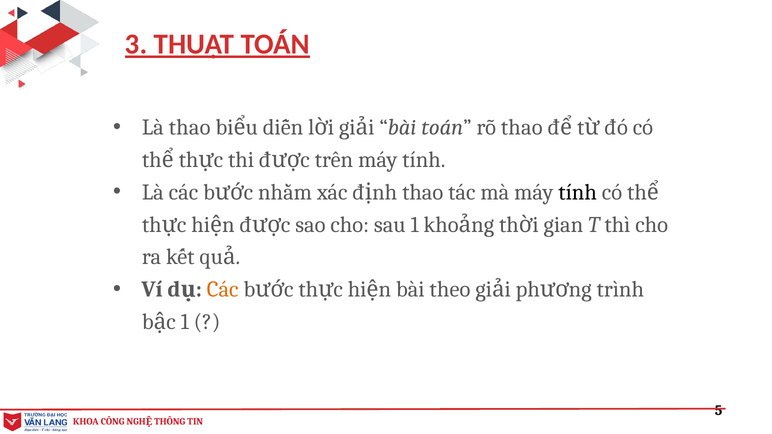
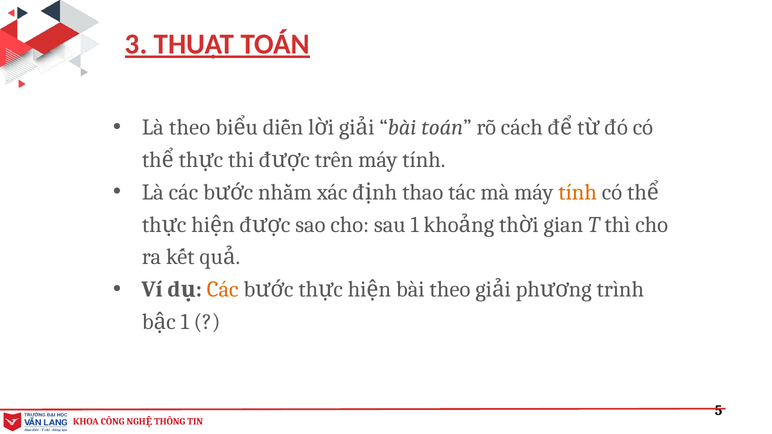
Là thao: thao -> theo
rõ thao: thao -> cách
tính at (578, 192) colour: black -> orange
